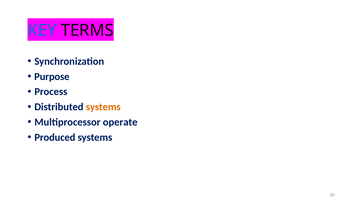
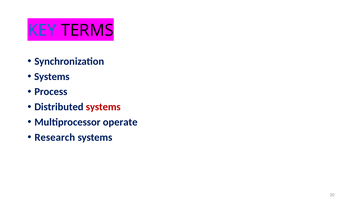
Purpose at (52, 76): Purpose -> Systems
systems at (103, 107) colour: orange -> red
Produced: Produced -> Research
